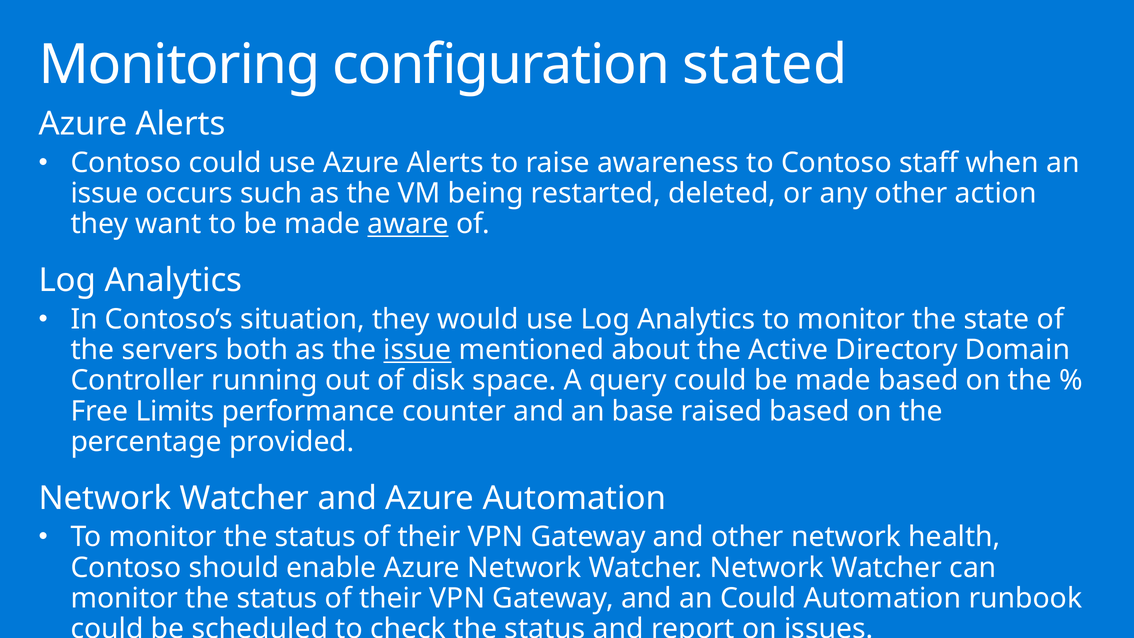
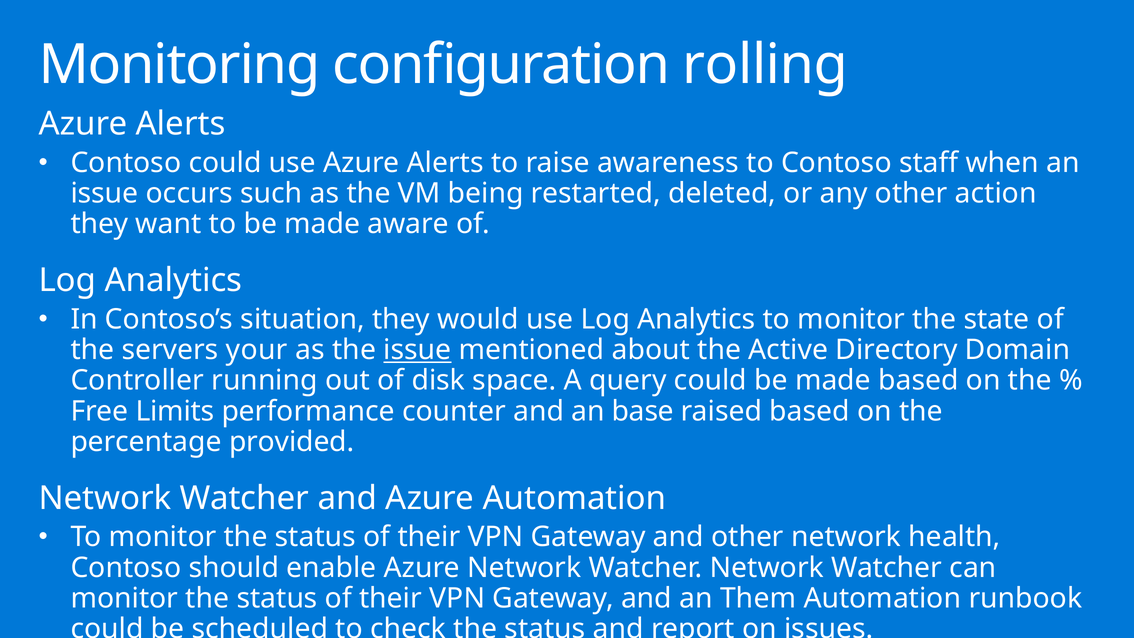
stated: stated -> rolling
aware underline: present -> none
both: both -> your
an Could: Could -> Them
